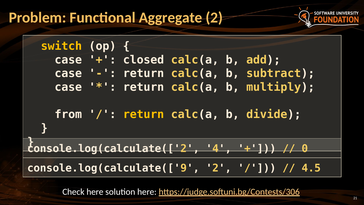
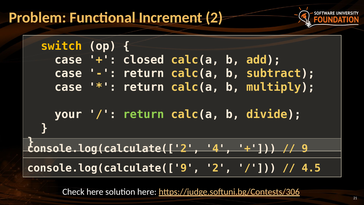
Aggregate: Aggregate -> Increment
from: from -> your
return at (144, 114) colour: yellow -> light green
0: 0 -> 9
